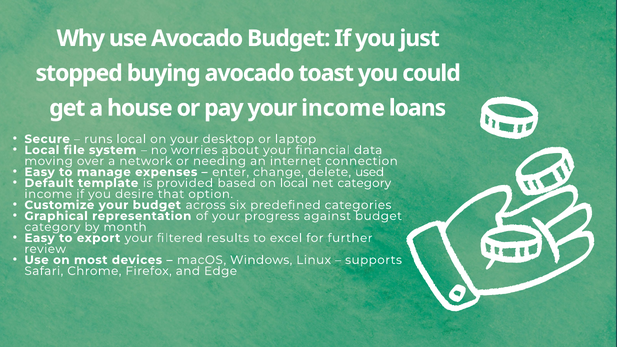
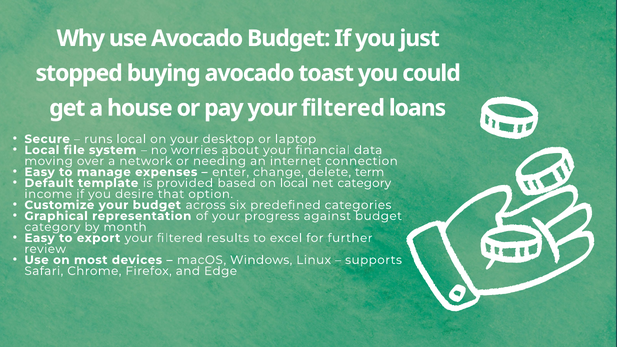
pay your income: income -> filtered
used: used -> term
